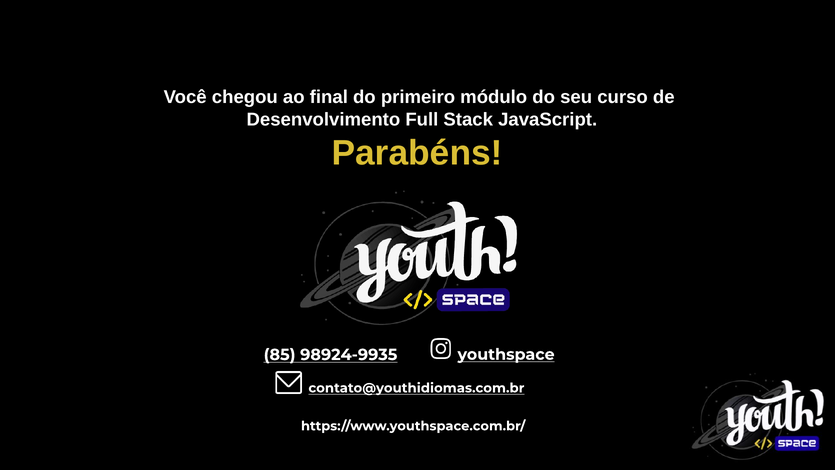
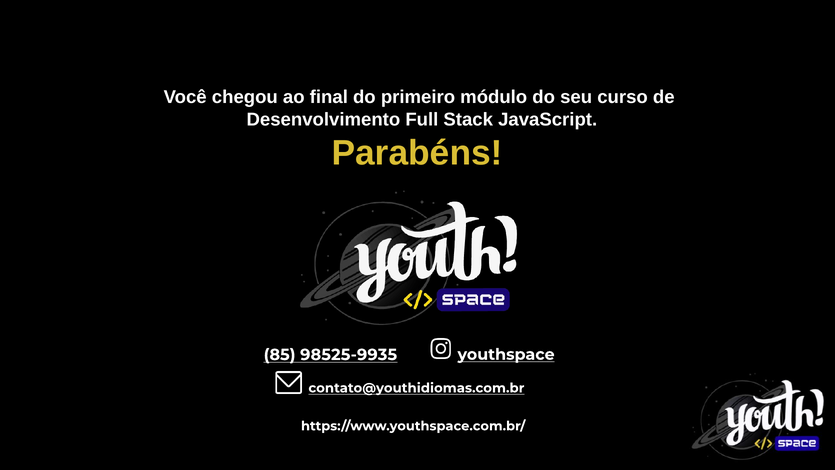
98924-9935: 98924-9935 -> 98525-9935
